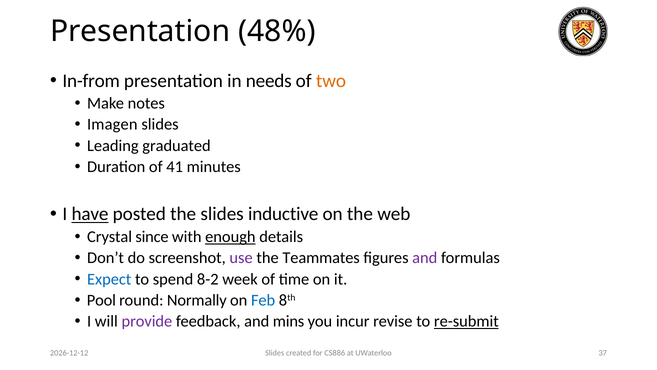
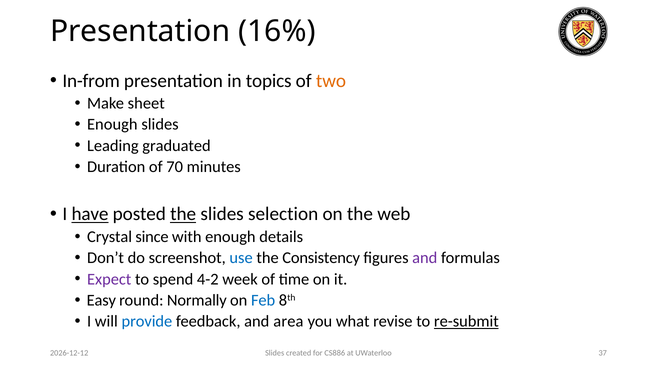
48%: 48% -> 16%
needs: needs -> topics
notes: notes -> sheet
Imagen at (112, 124): Imagen -> Enough
41: 41 -> 70
the at (183, 214) underline: none -> present
inductive: inductive -> selection
enough at (230, 236) underline: present -> none
use colour: purple -> blue
Teammates: Teammates -> Consistency
Expect colour: blue -> purple
8-2: 8-2 -> 4-2
Pool: Pool -> Easy
provide colour: purple -> blue
mins: mins -> area
incur: incur -> what
